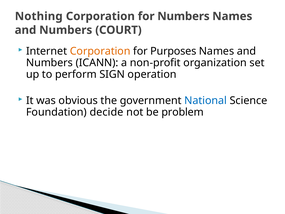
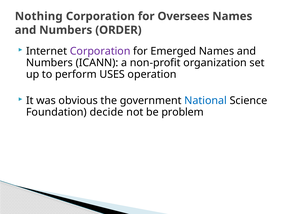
for Numbers: Numbers -> Oversees
COURT: COURT -> ORDER
Corporation at (100, 51) colour: orange -> purple
Purposes: Purposes -> Emerged
SIGN: SIGN -> USES
